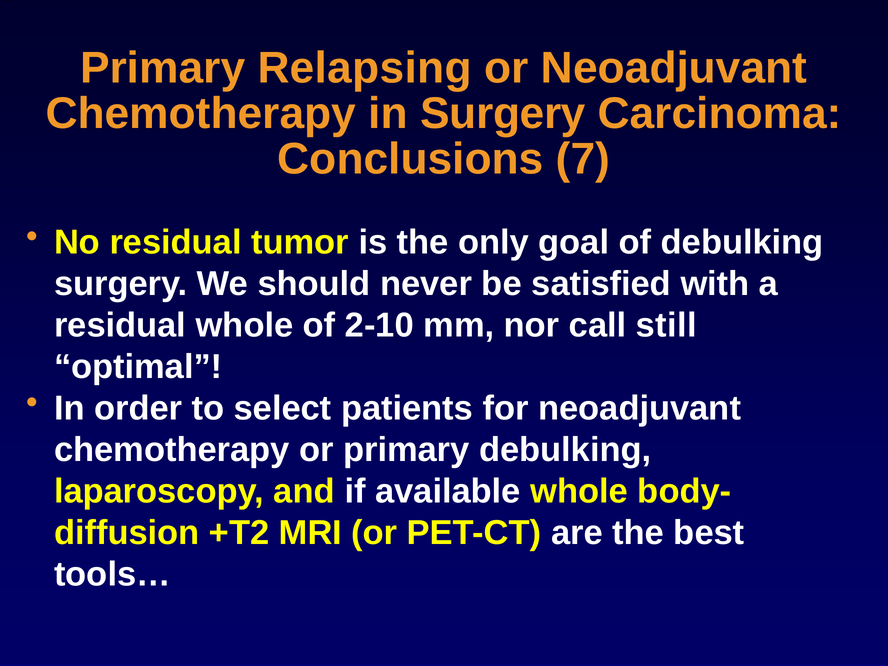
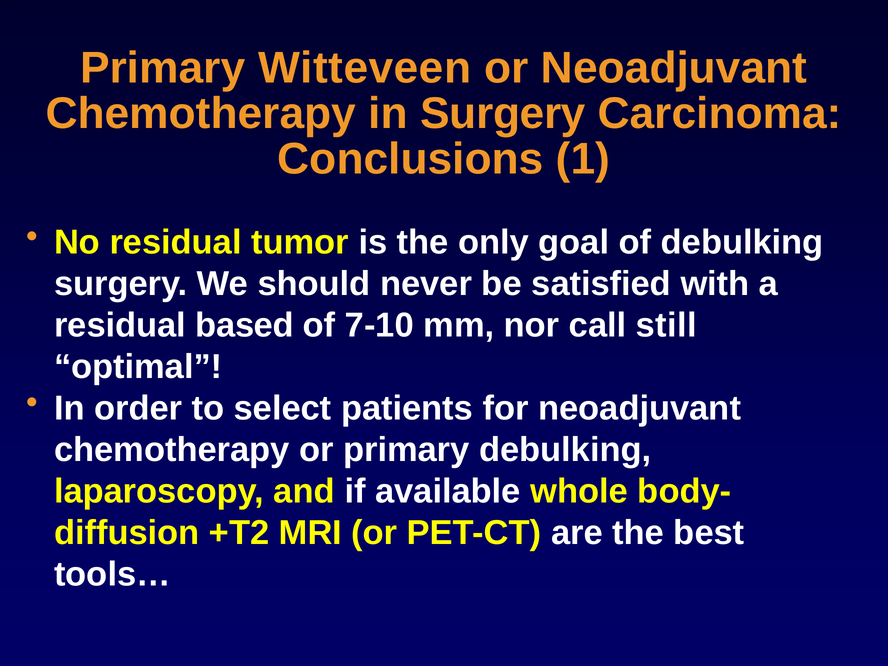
Relapsing: Relapsing -> Witteveen
7: 7 -> 1
residual whole: whole -> based
2-10: 2-10 -> 7-10
